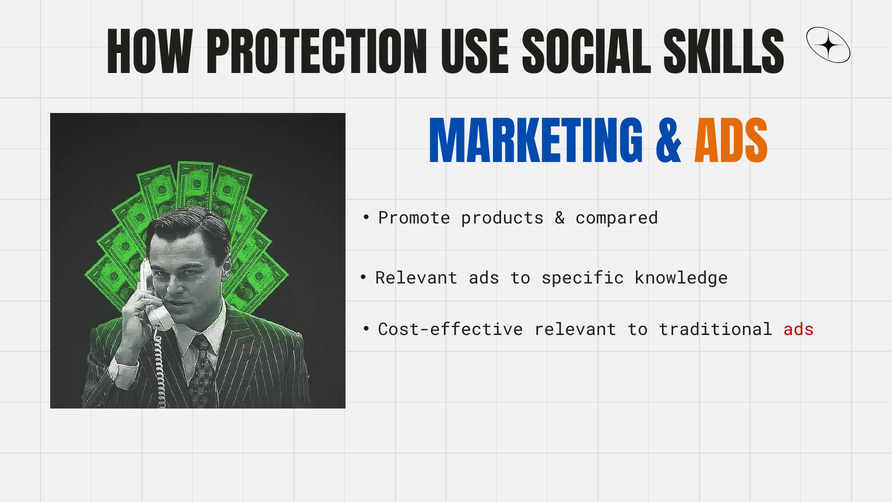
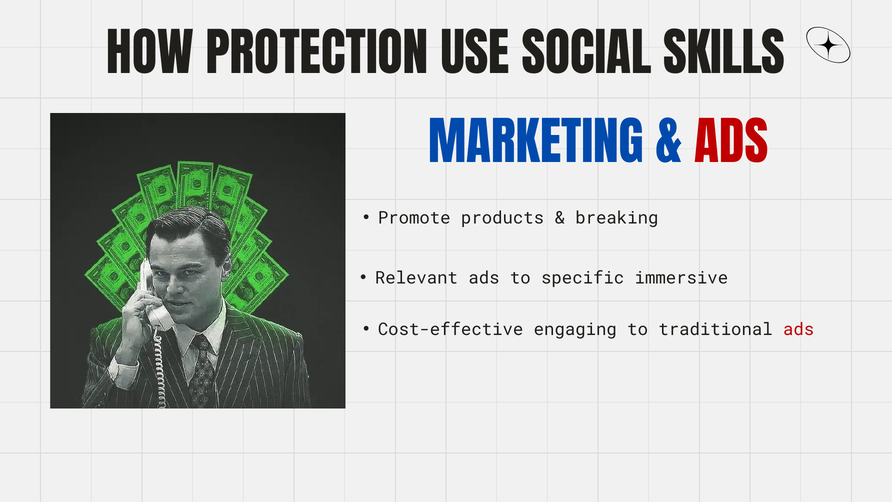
ADS at (731, 145) colour: orange -> red
compared: compared -> breaking
knowledge: knowledge -> immersive
Cost-effective relevant: relevant -> engaging
